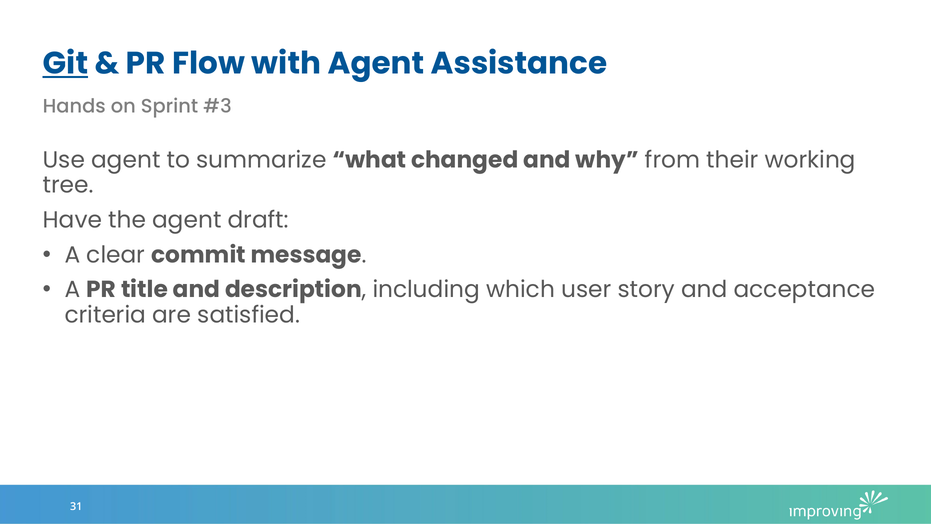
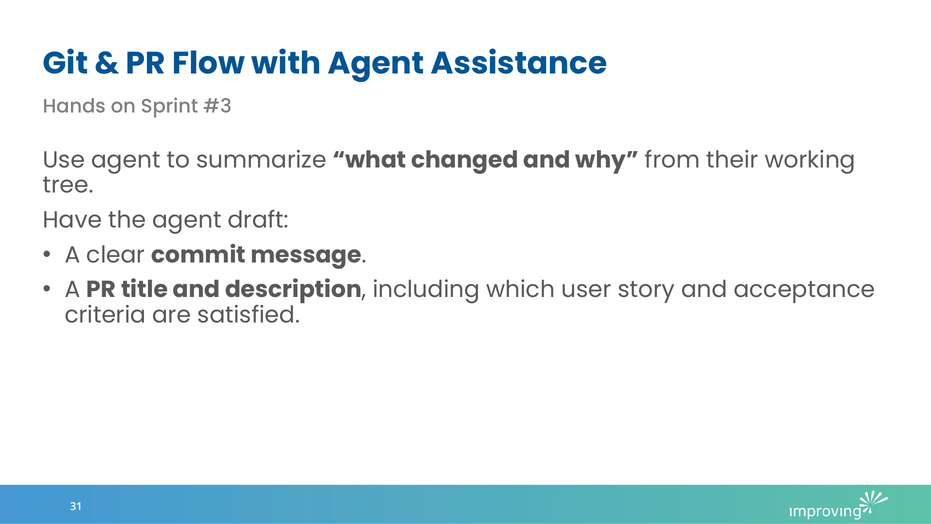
Git underline: present -> none
